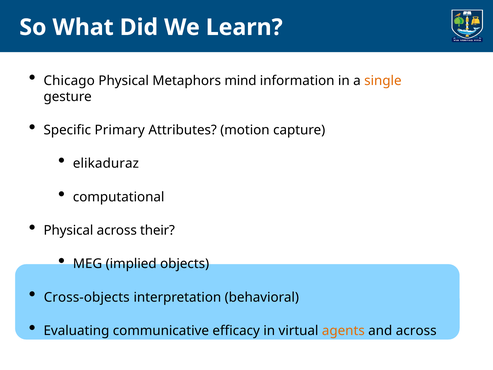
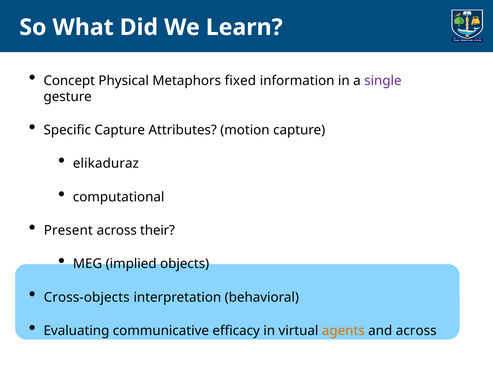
Chicago: Chicago -> Concept
mind: mind -> fixed
single colour: orange -> purple
Specific Primary: Primary -> Capture
Physical at (68, 230): Physical -> Present
